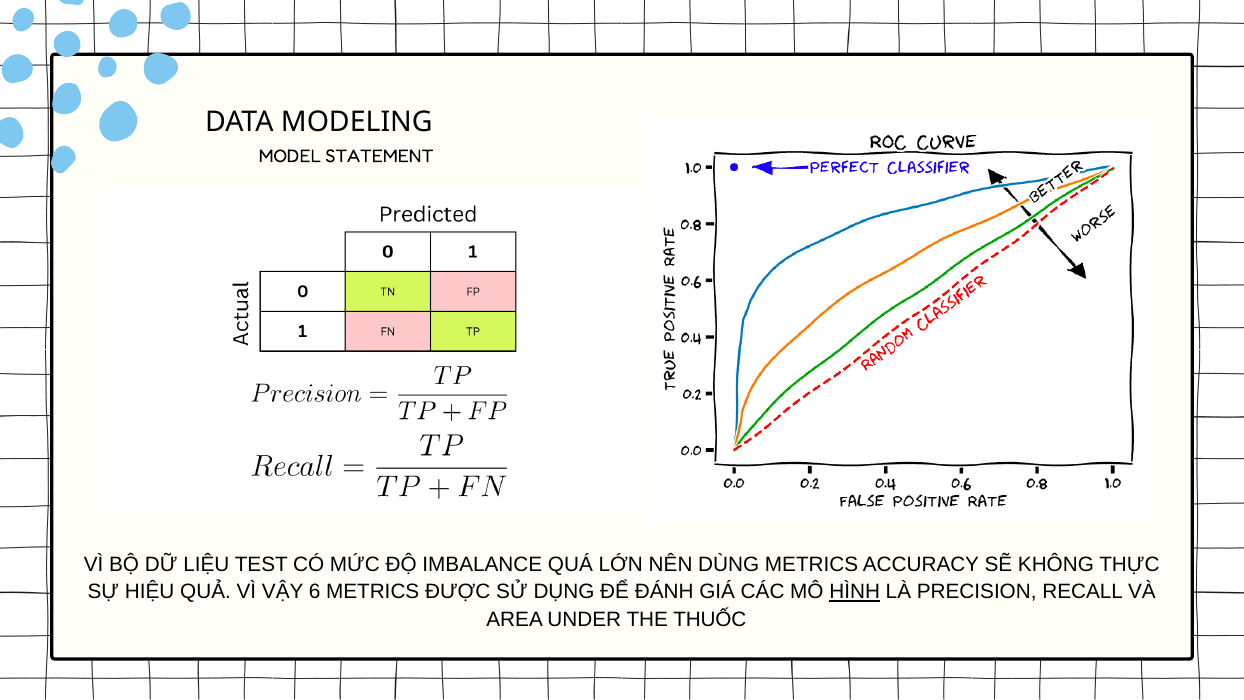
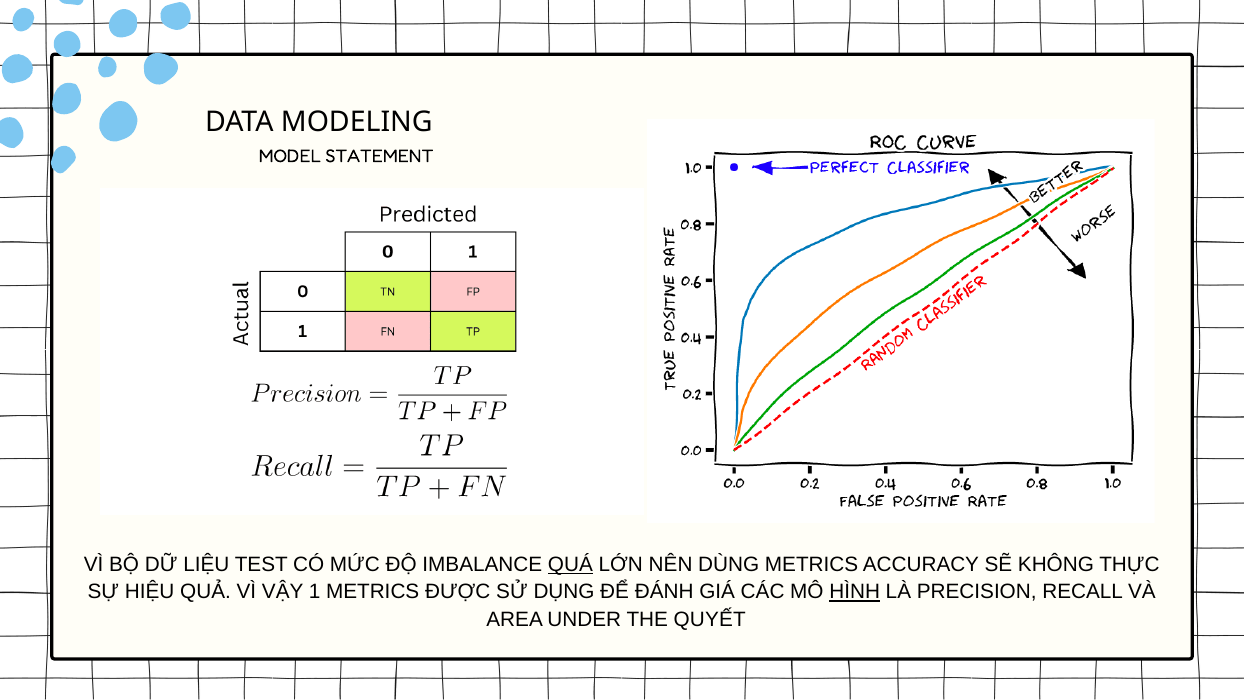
QUÁ underline: none -> present
6: 6 -> 1
THUỐC: THUỐC -> QUYẾT
